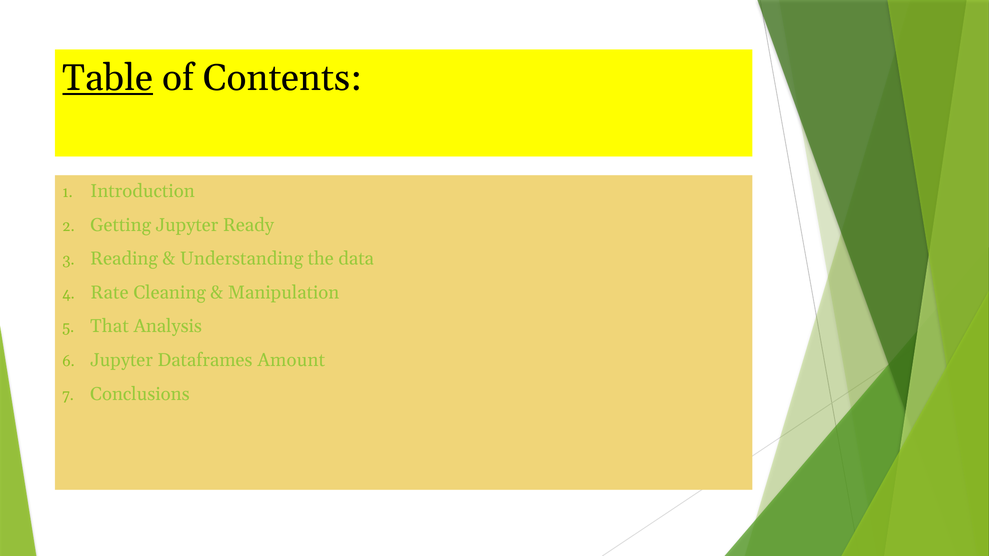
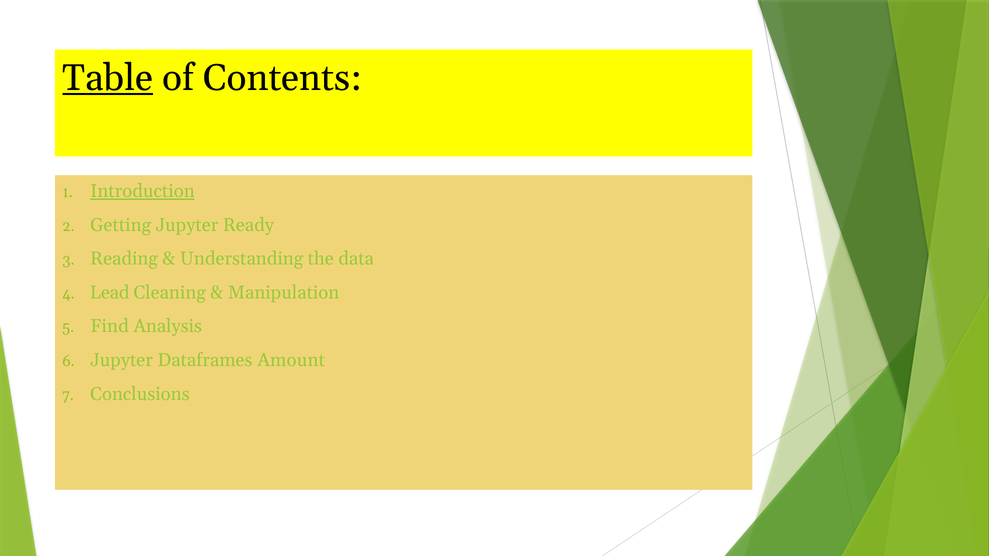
Introduction underline: none -> present
Rate: Rate -> Lead
That: That -> Find
